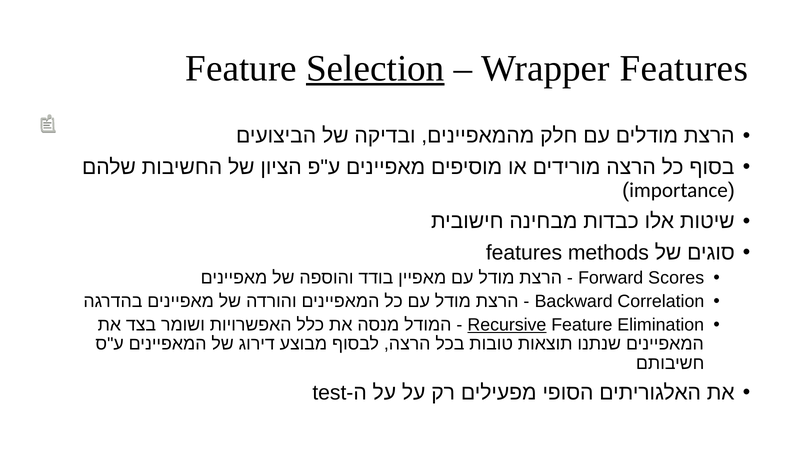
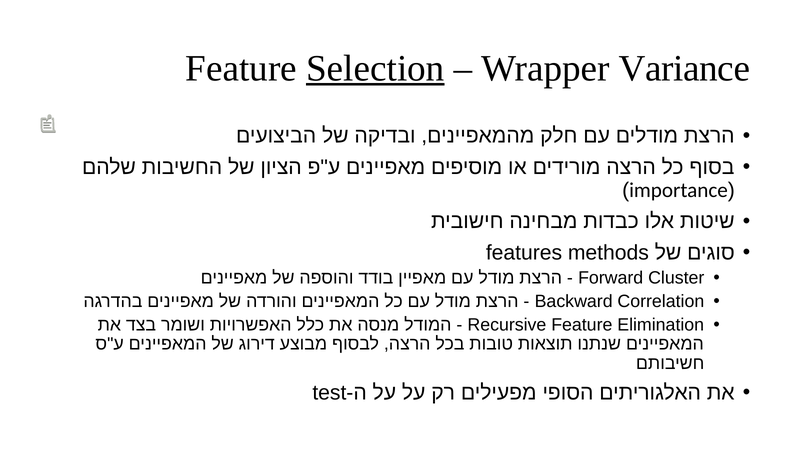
Wrapper Features: Features -> Variance
Scores: Scores -> Cluster
Recursive underline: present -> none
